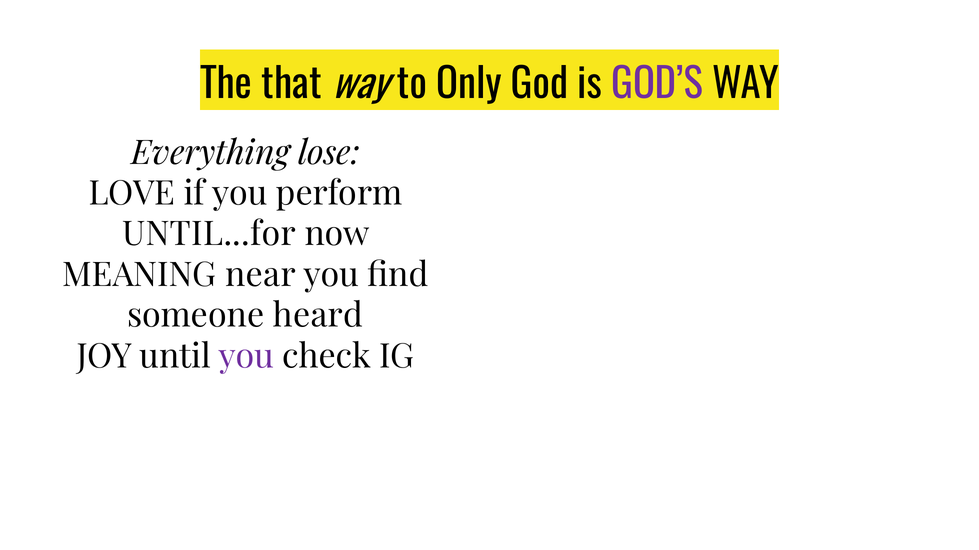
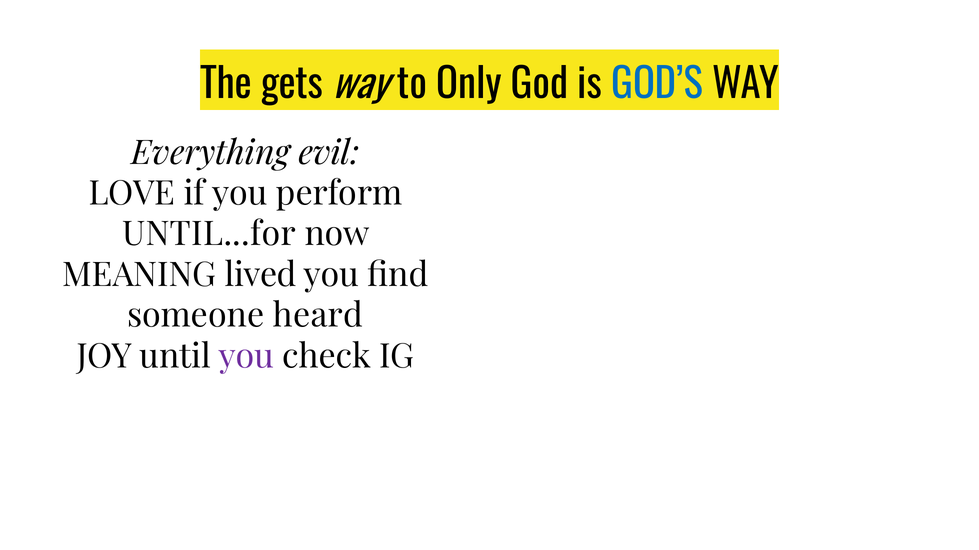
that: that -> gets
GOD’S colour: purple -> blue
lose: lose -> evil
near: near -> lived
